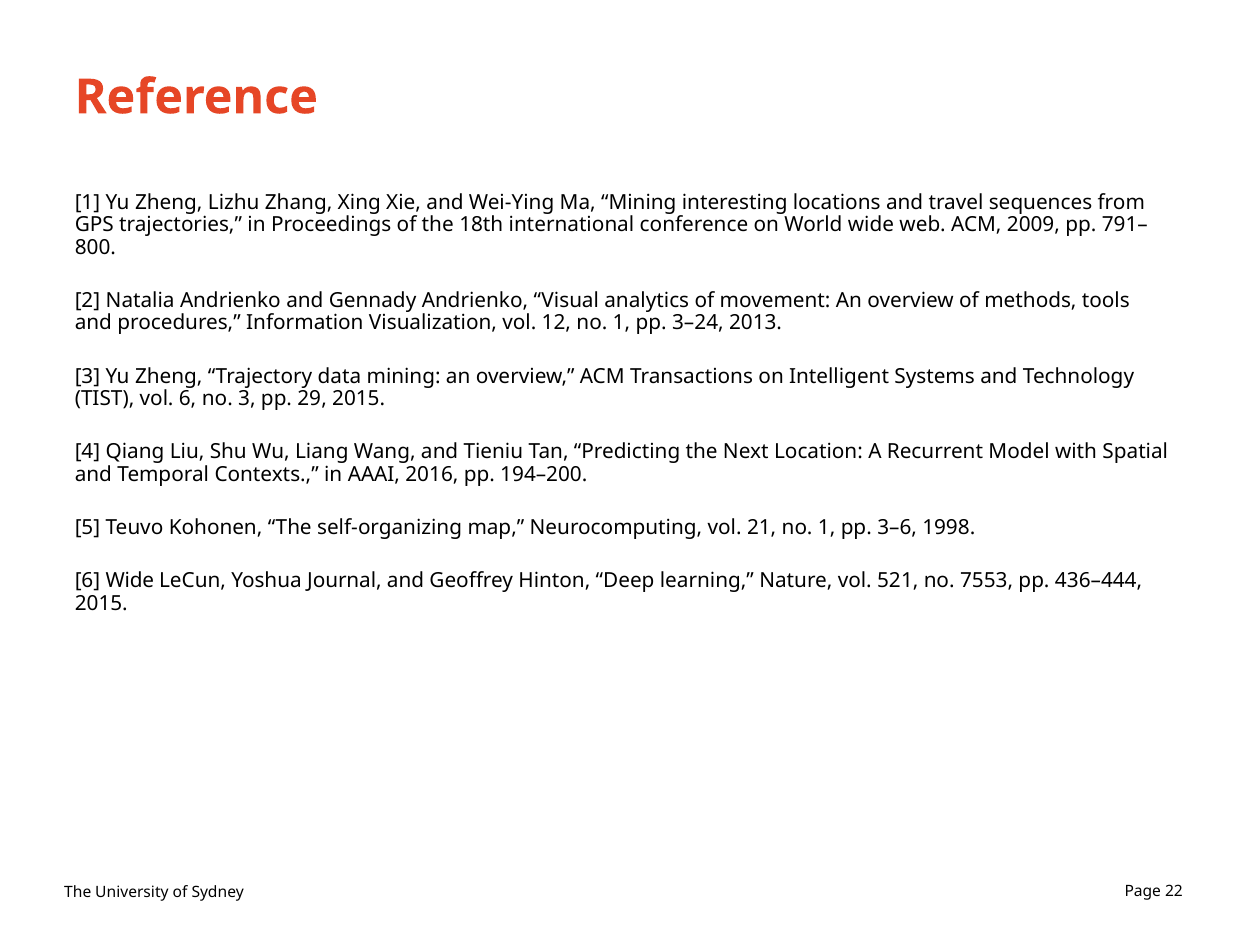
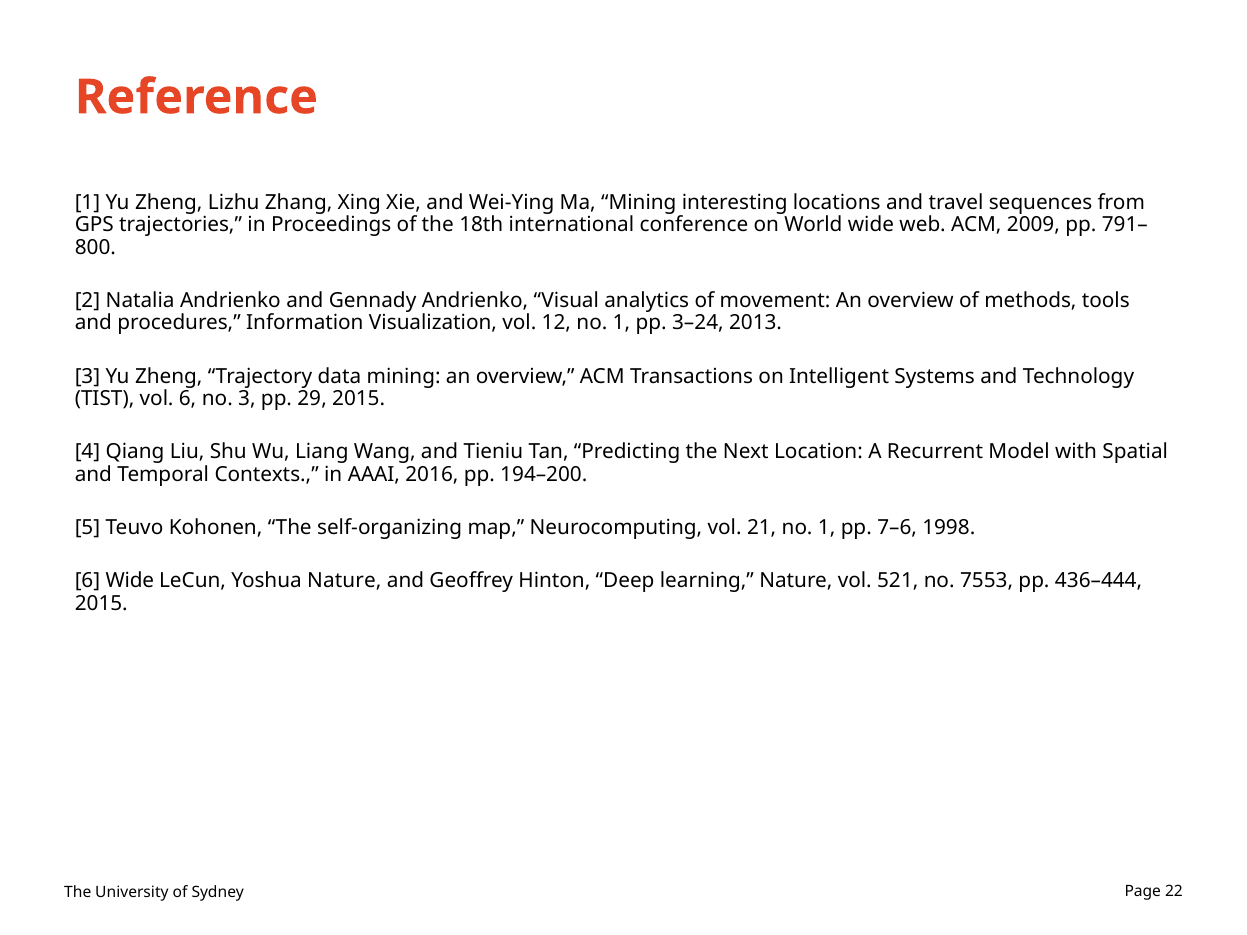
3–6: 3–6 -> 7–6
Yoshua Journal: Journal -> Nature
